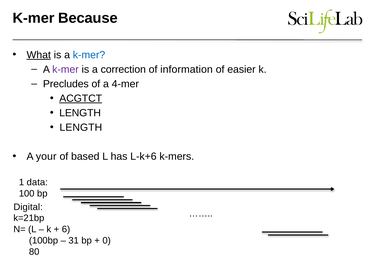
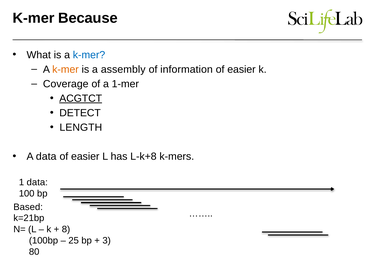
What underline: present -> none
k-mer at (65, 70) colour: purple -> orange
correction: correction -> assembly
Precludes: Precludes -> Coverage
4-mer: 4-mer -> 1-mer
LENGTH at (80, 113): LENGTH -> DETECT
A your: your -> data
based at (85, 157): based -> easier
L-k+6: L-k+6 -> L-k+8
Digital: Digital -> Based
6: 6 -> 8
31: 31 -> 25
0: 0 -> 3
